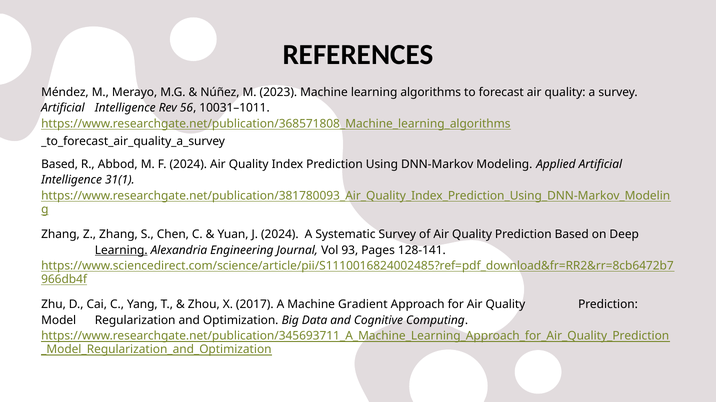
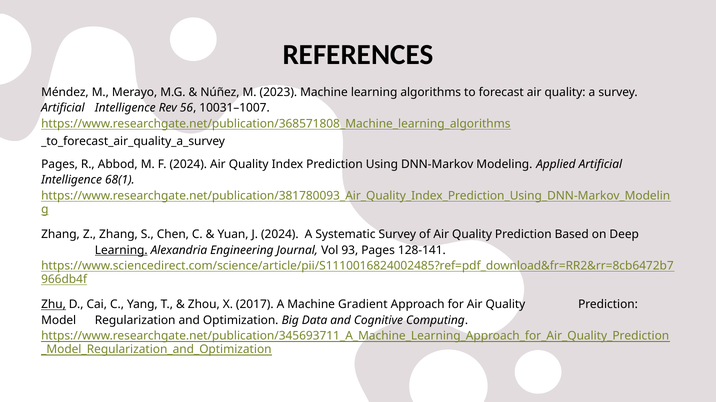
10031–1011: 10031–1011 -> 10031–1007
Based at (60, 165): Based -> Pages
31(1: 31(1 -> 68(1
Zhu underline: none -> present
